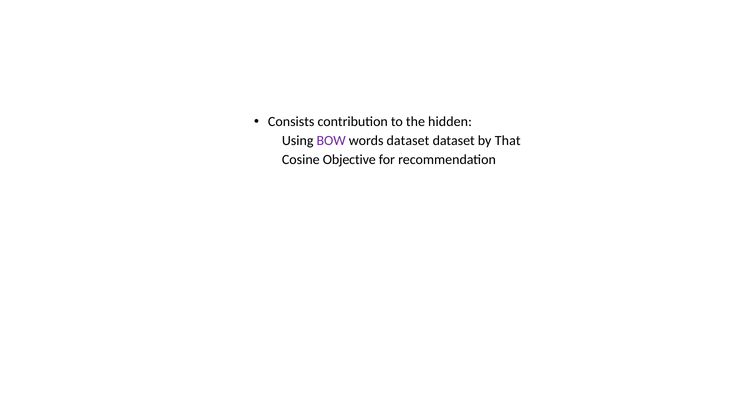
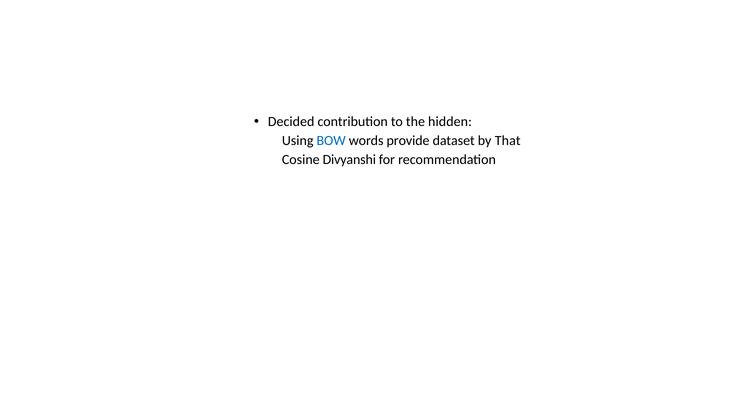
Consists: Consists -> Decided
BOW colour: purple -> blue
words dataset: dataset -> provide
Objective: Objective -> Divyanshi
